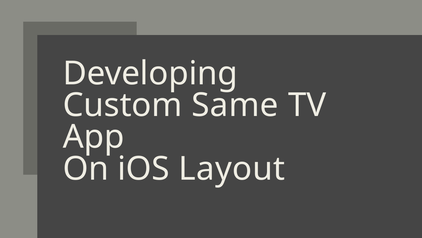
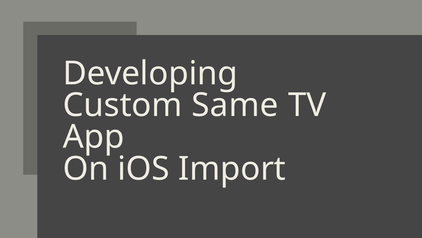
Layout: Layout -> Import
